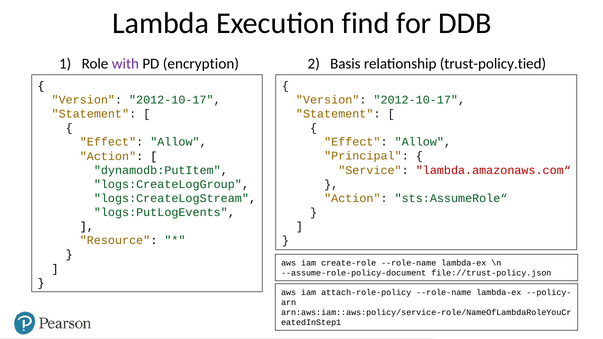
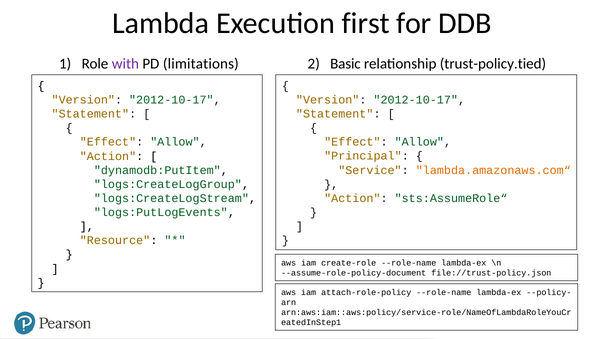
find: find -> first
encryption: encryption -> limitations
Basis: Basis -> Basic
lambda.amazonaws.com“ colour: red -> orange
